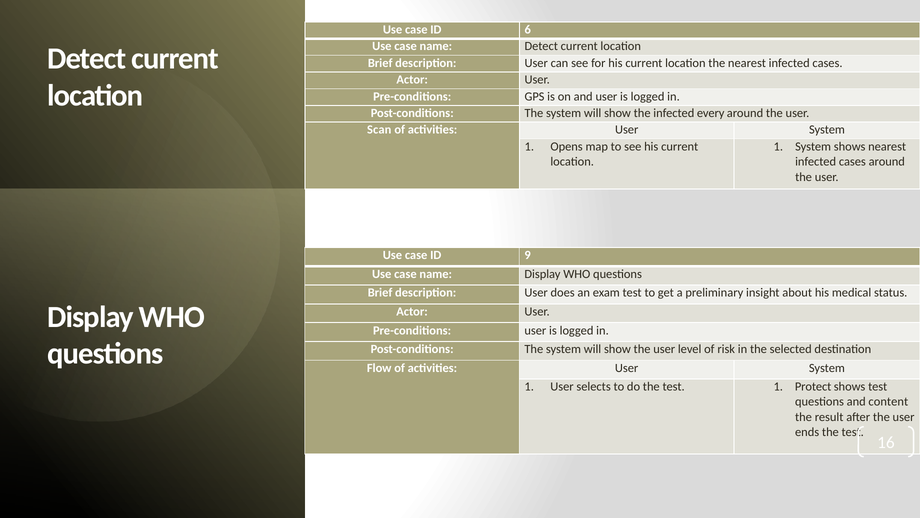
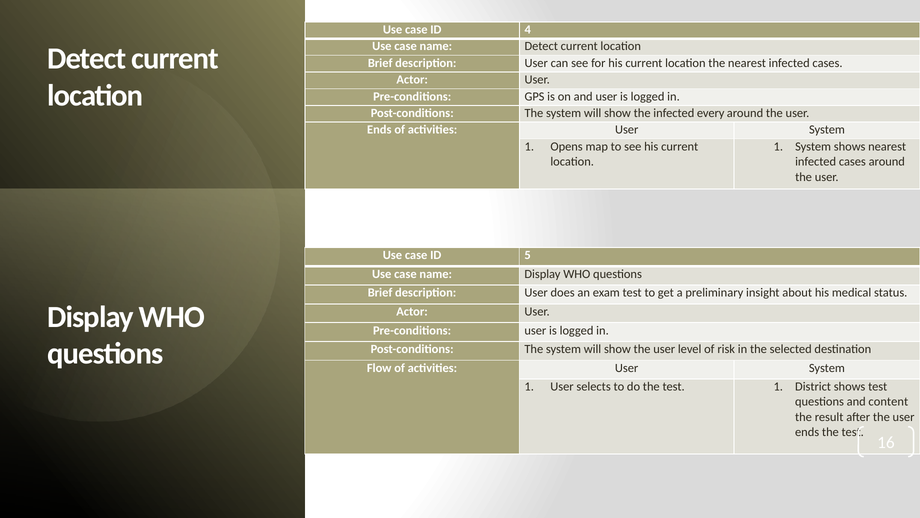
6: 6 -> 4
Scan at (379, 130): Scan -> Ends
9: 9 -> 5
Protect: Protect -> District
